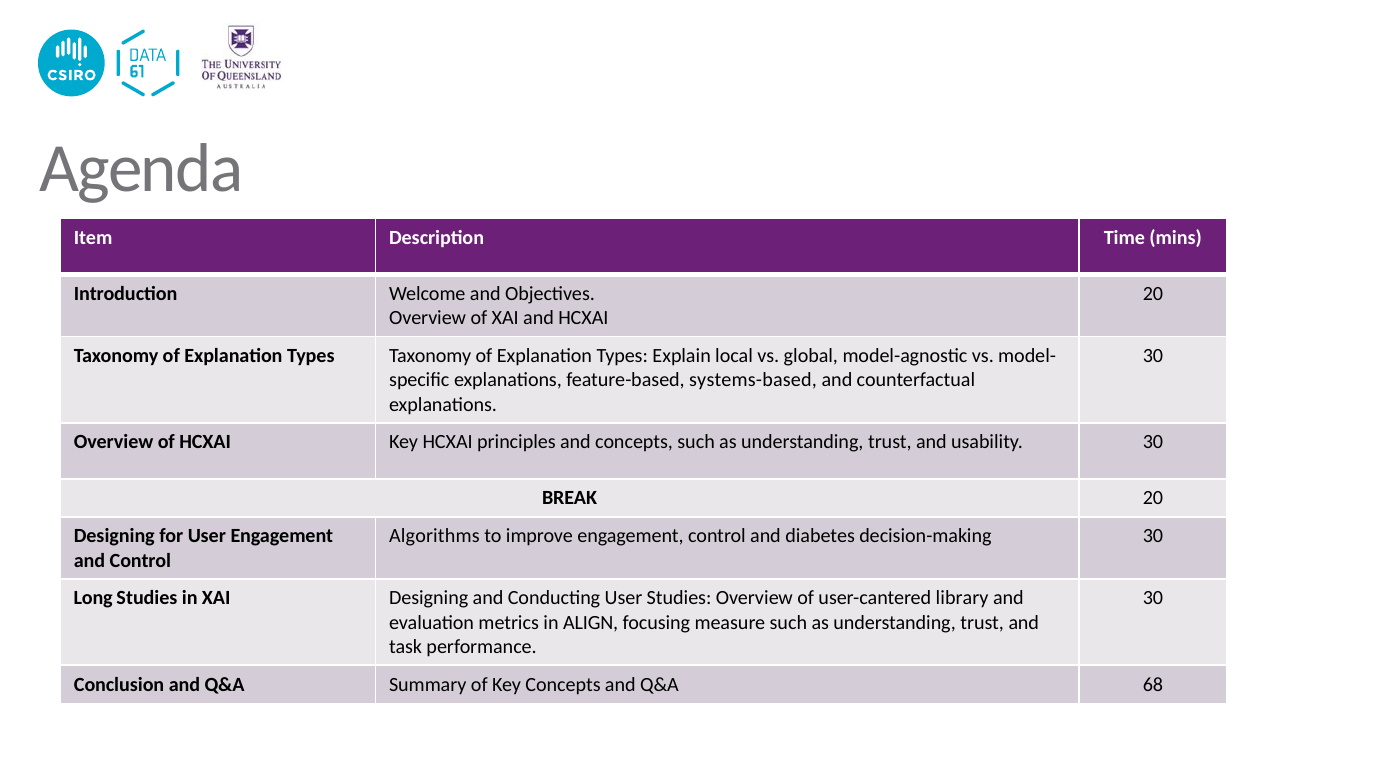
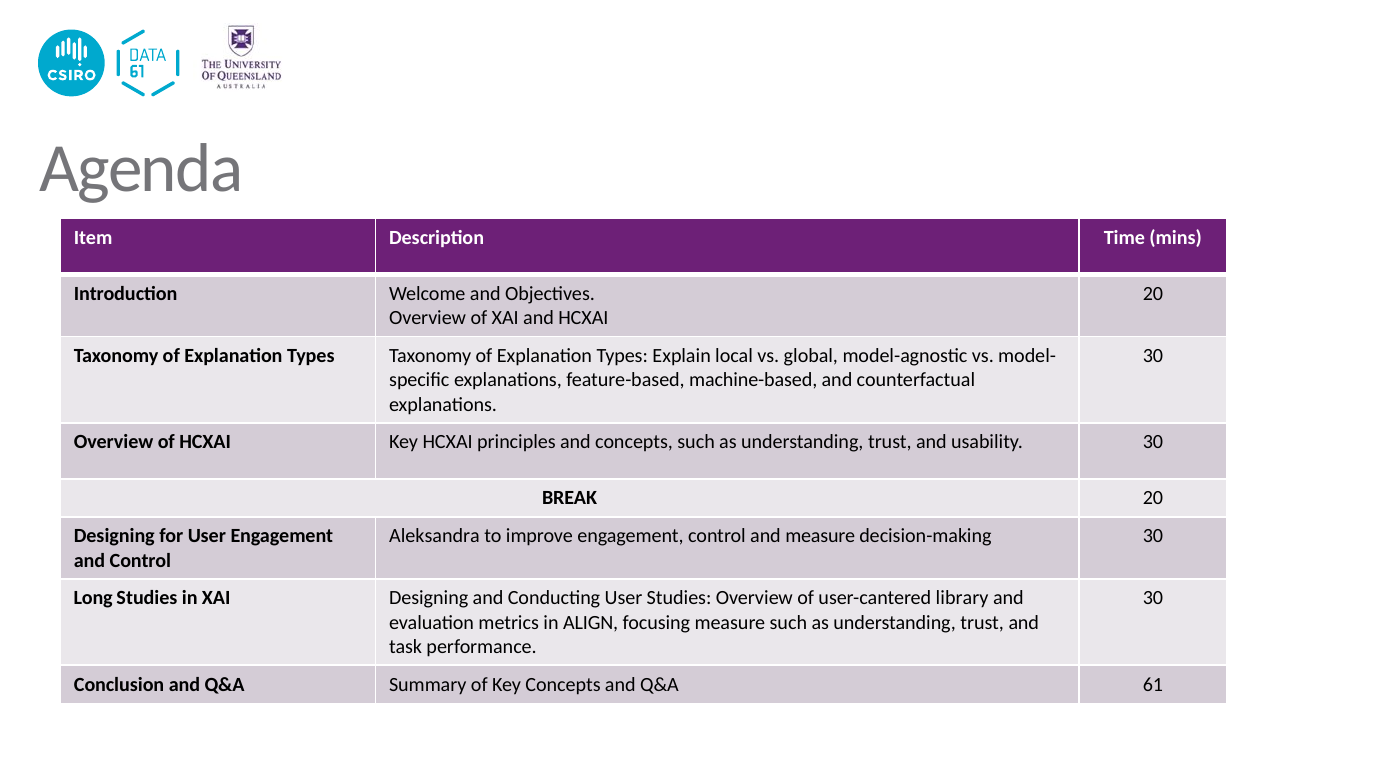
systems-based: systems-based -> machine-based
Algorithms: Algorithms -> Aleksandra
and diabetes: diabetes -> measure
68: 68 -> 61
